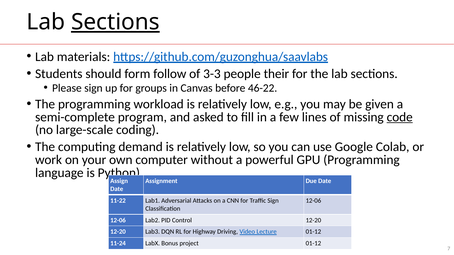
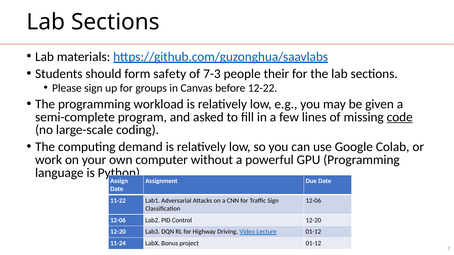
Sections at (115, 22) underline: present -> none
follow: follow -> safety
3-3: 3-3 -> 7-3
46-22: 46-22 -> 12-22
